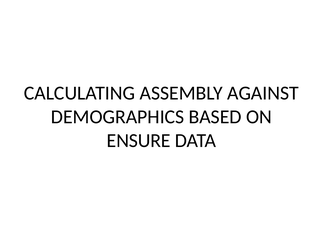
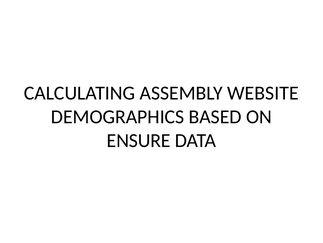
AGAINST: AGAINST -> WEBSITE
